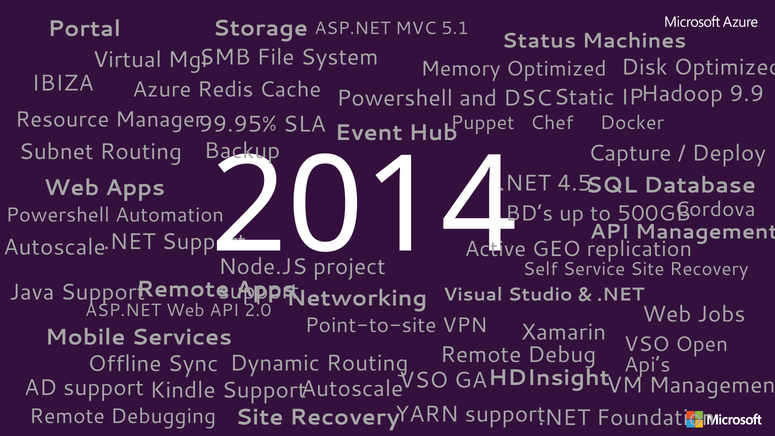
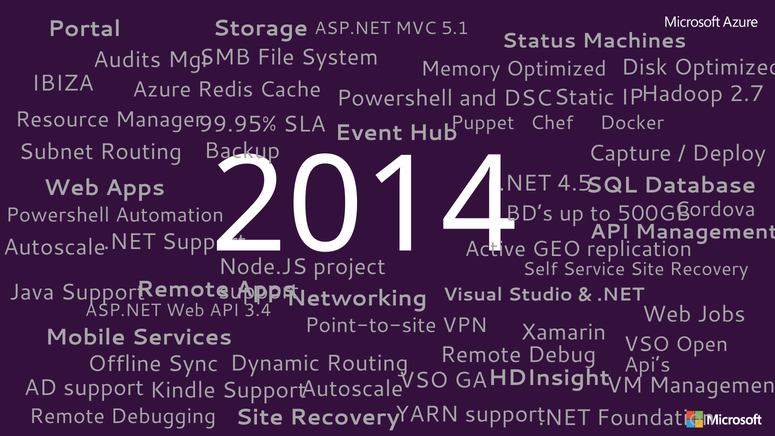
Virtual: Virtual -> Audits
9.9: 9.9 -> 2.7
2.0: 2.0 -> 3.4
